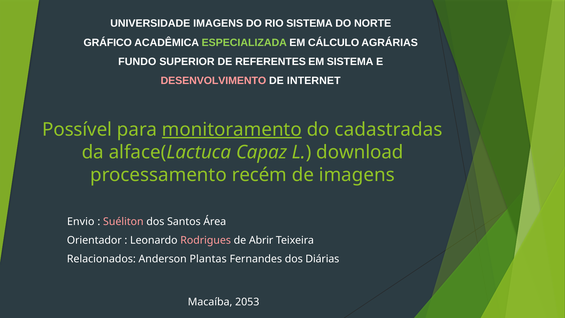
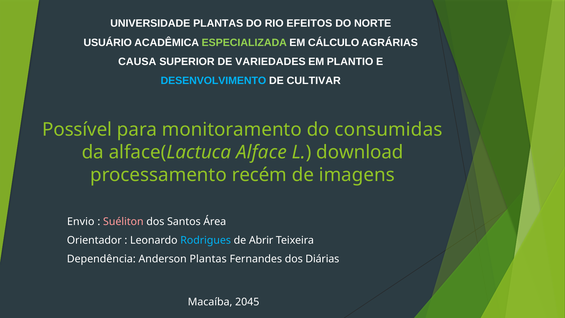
UNIVERSIDADE IMAGENS: IMAGENS -> PLANTAS
RIO SISTEMA: SISTEMA -> EFEITOS
GRÁFICO: GRÁFICO -> USUÁRIO
FUNDO: FUNDO -> CAUSA
REFERENTES: REFERENTES -> VARIEDADES
EM SISTEMA: SISTEMA -> PLANTIO
DESENVOLVIMENTO colour: pink -> light blue
INTERNET: INTERNET -> CULTIVAR
monitoramento underline: present -> none
cadastradas: cadastradas -> consumidas
Capaz: Capaz -> Alface
Rodrigues colour: pink -> light blue
Relacionados: Relacionados -> Dependência
2053: 2053 -> 2045
